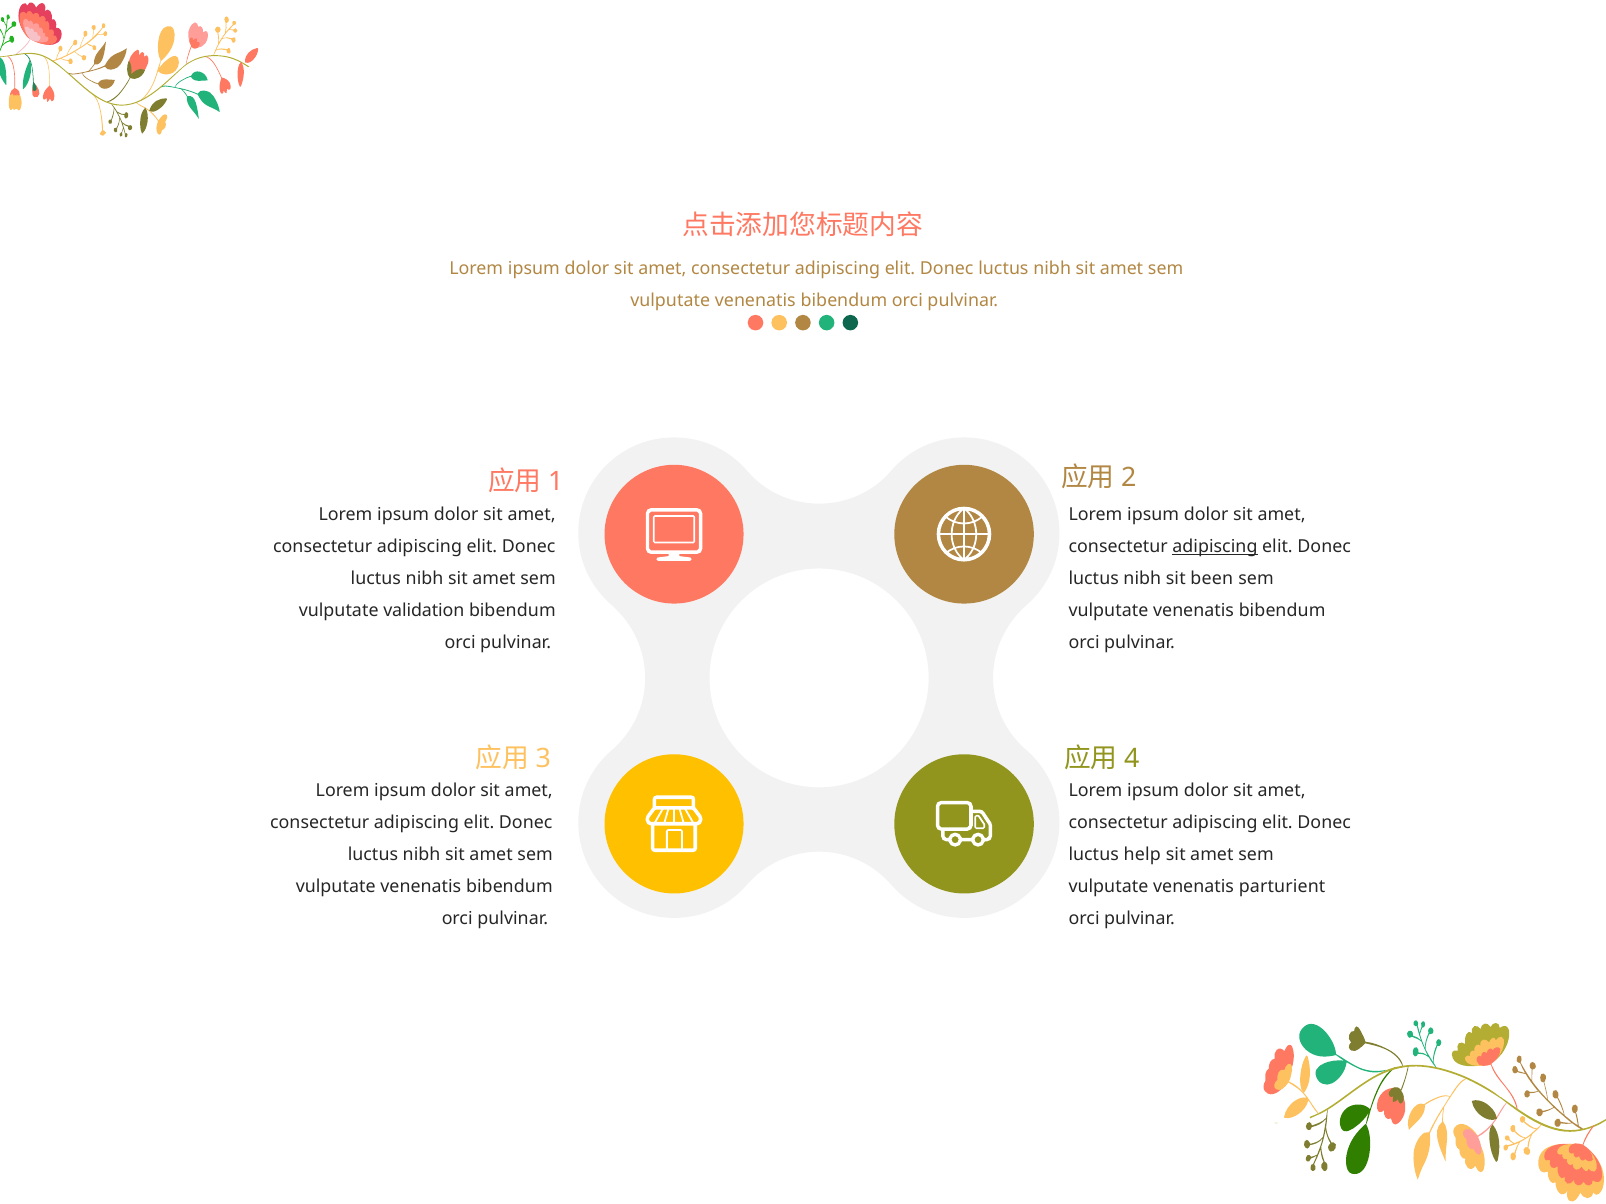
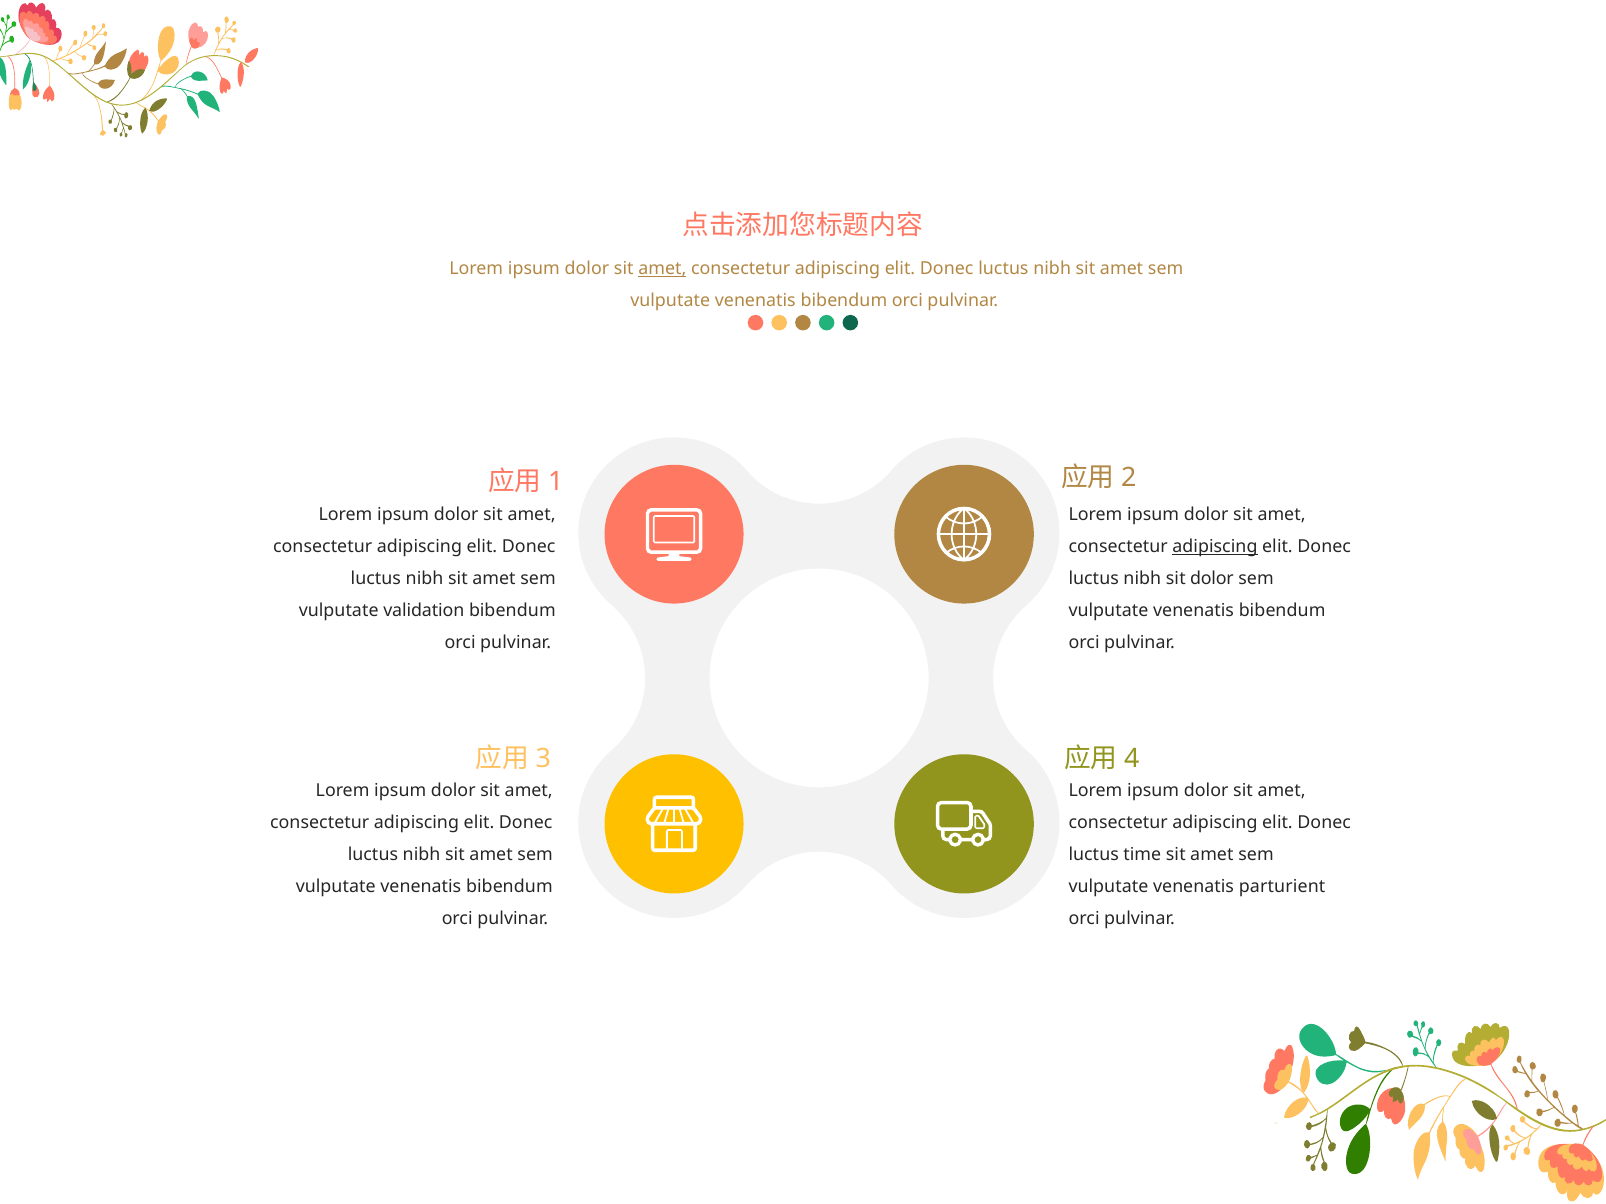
amet at (662, 269) underline: none -> present
sit been: been -> dolor
help: help -> time
